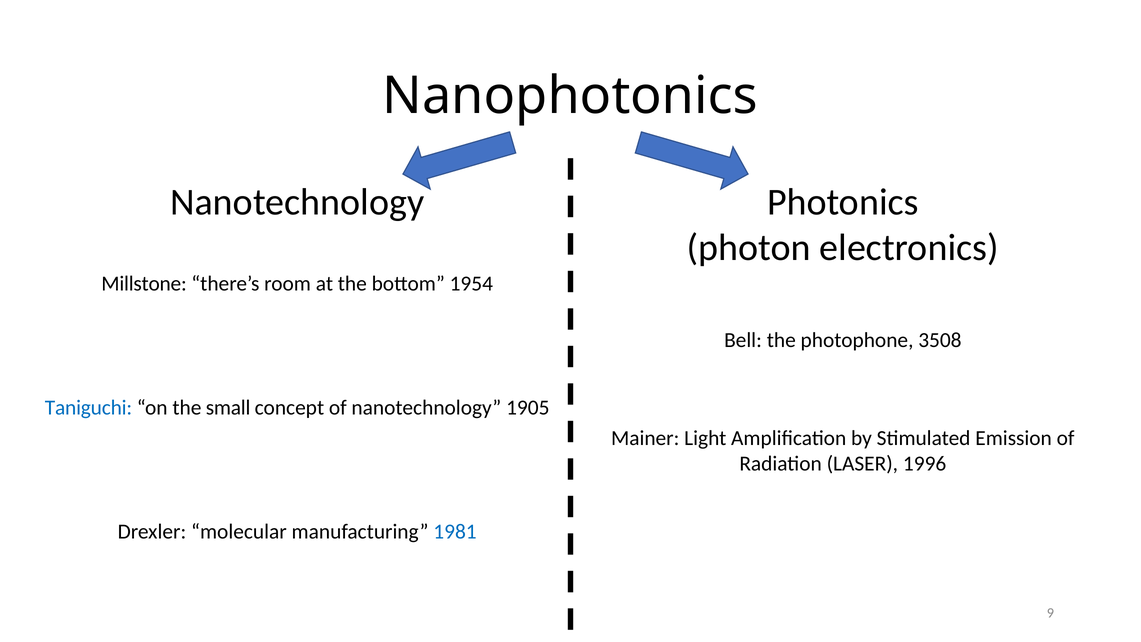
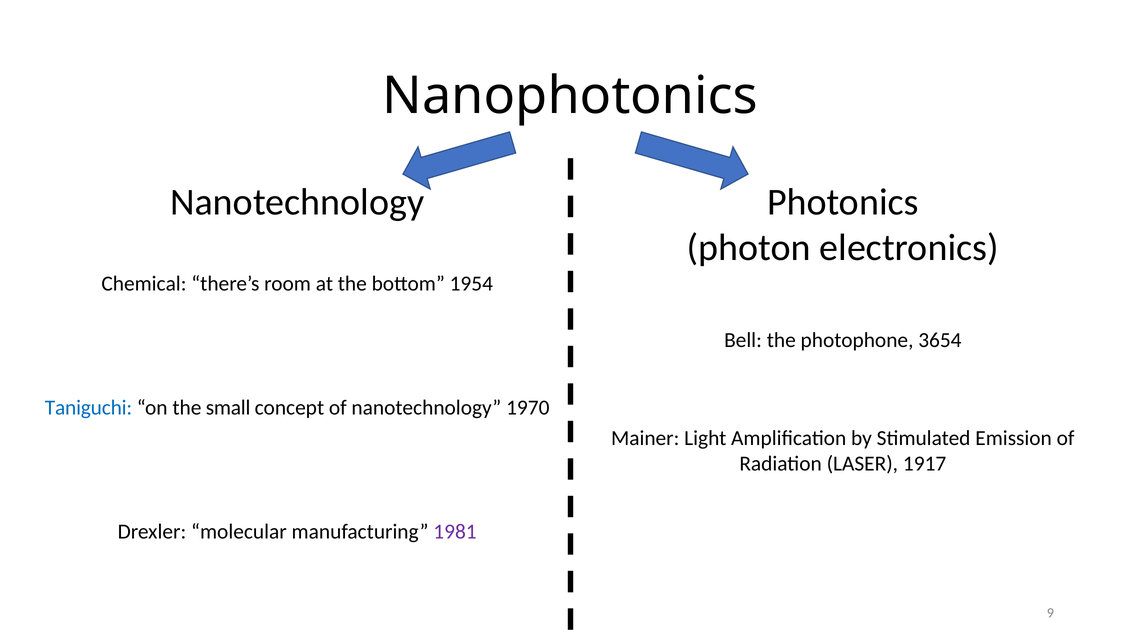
Millstone: Millstone -> Chemical
3508: 3508 -> 3654
1905: 1905 -> 1970
1996: 1996 -> 1917
1981 colour: blue -> purple
